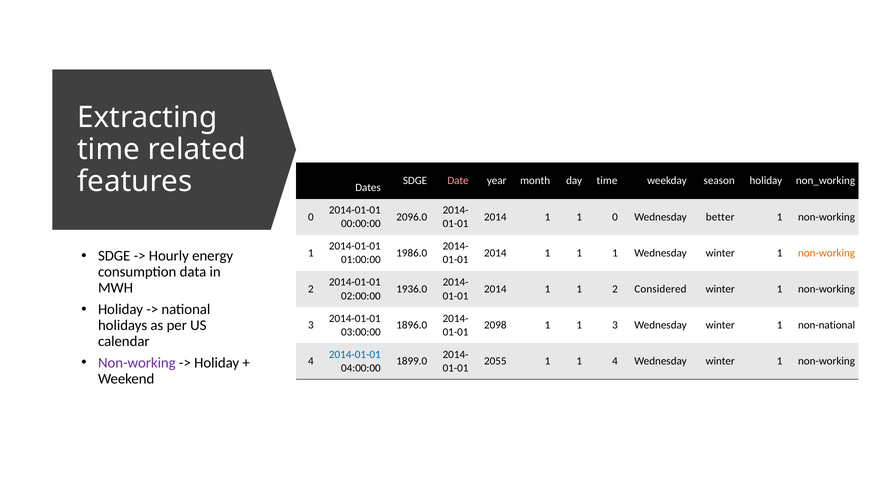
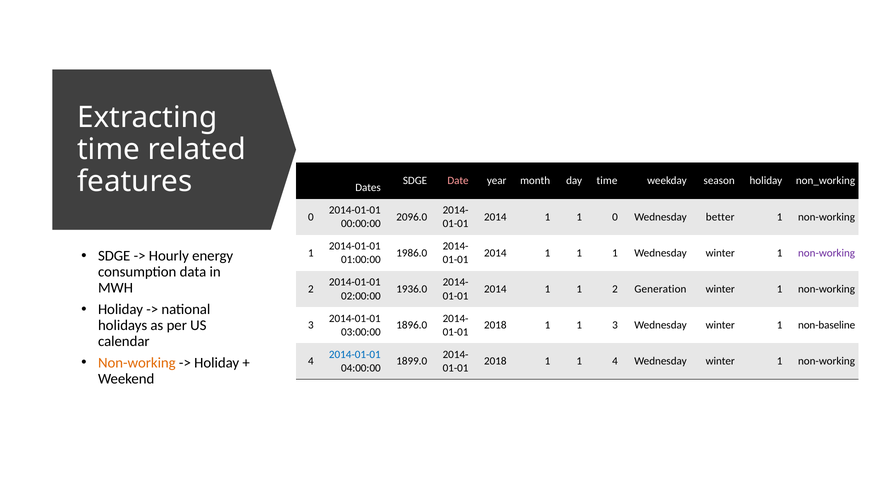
non-working at (827, 253) colour: orange -> purple
Considered: Considered -> Generation
2098 at (495, 325): 2098 -> 2018
non-national: non-national -> non-baseline
Non-working at (137, 363) colour: purple -> orange
2055 at (495, 361): 2055 -> 2018
